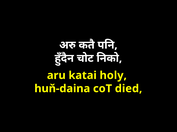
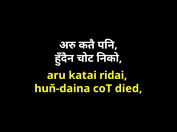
holy: holy -> ridai
